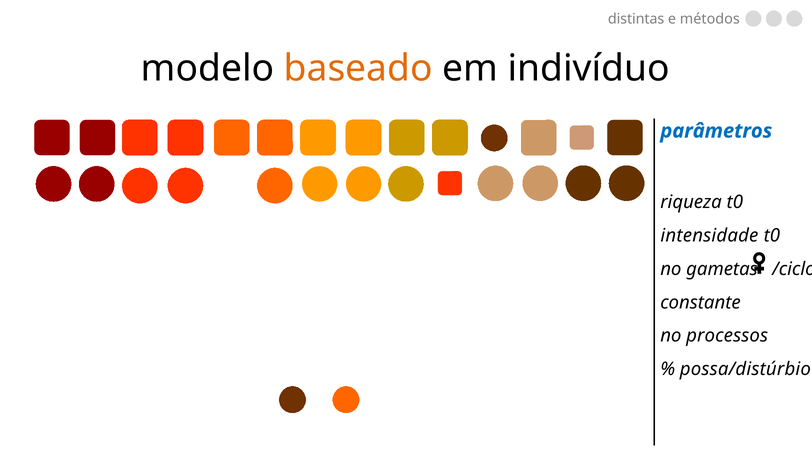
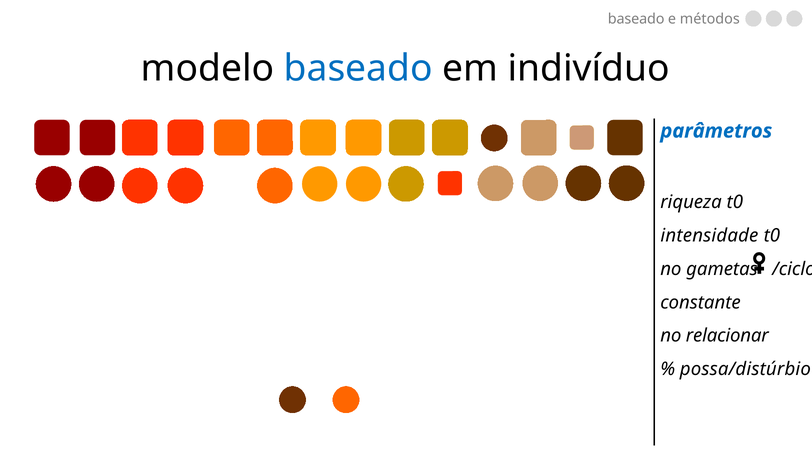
distintas at (636, 19): distintas -> baseado
baseado at (358, 68) colour: orange -> blue
processos: processos -> relacionar
